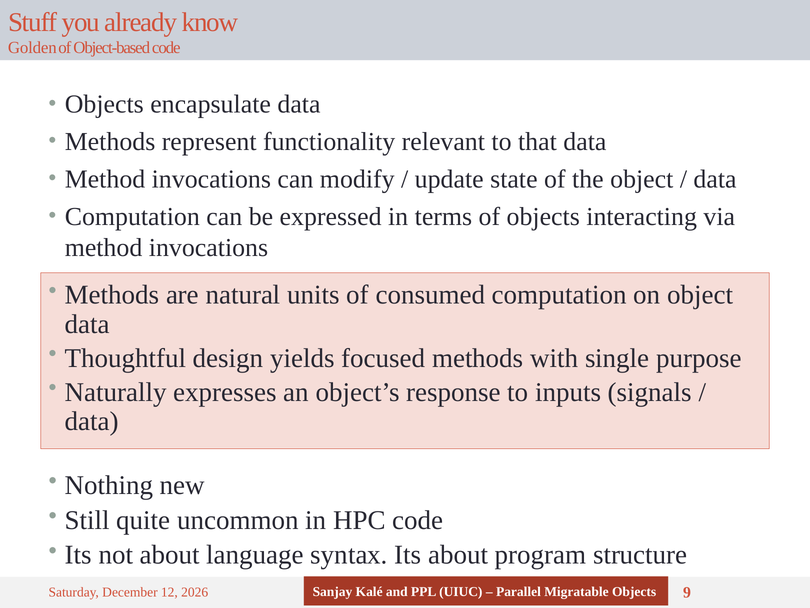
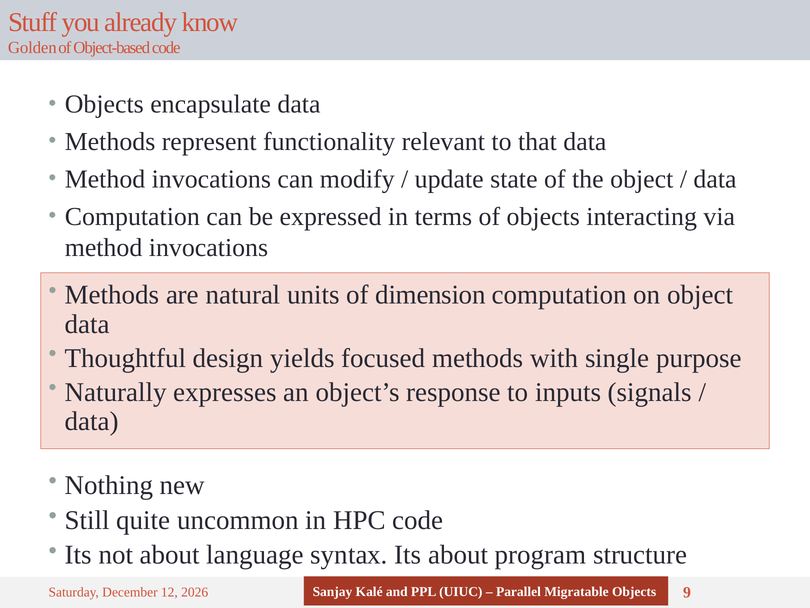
consumed: consumed -> dimension
